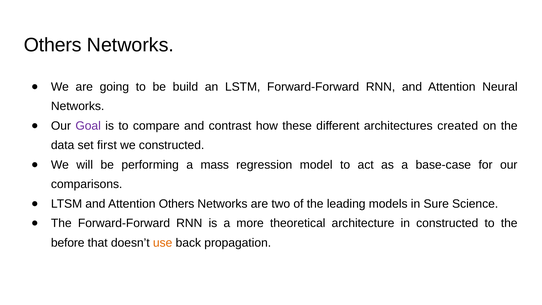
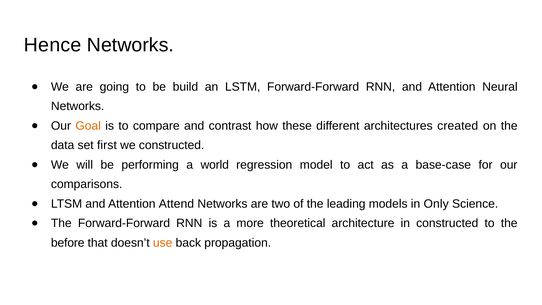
Others at (53, 45): Others -> Hence
Goal colour: purple -> orange
mass: mass -> world
Attention Others: Others -> Attend
Sure: Sure -> Only
